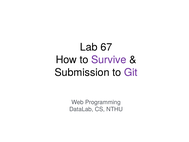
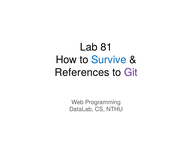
67: 67 -> 81
Survive colour: purple -> blue
Submission: Submission -> References
